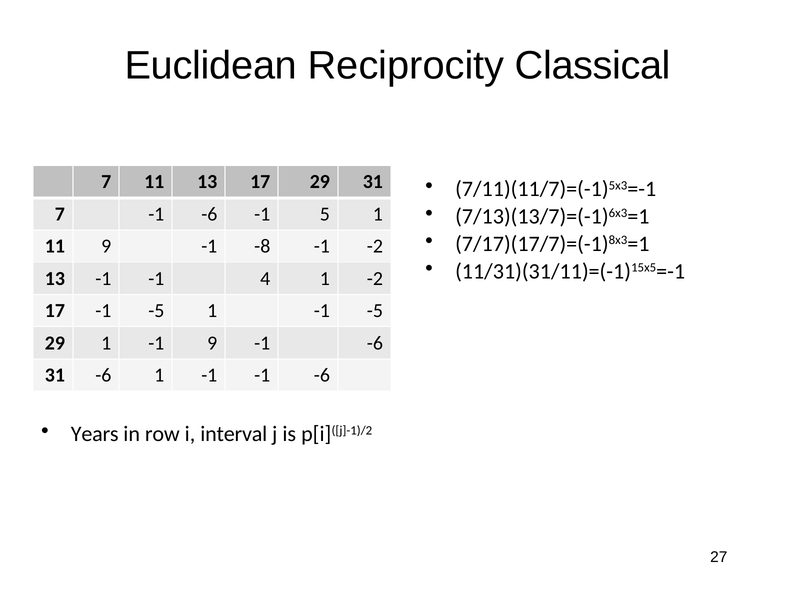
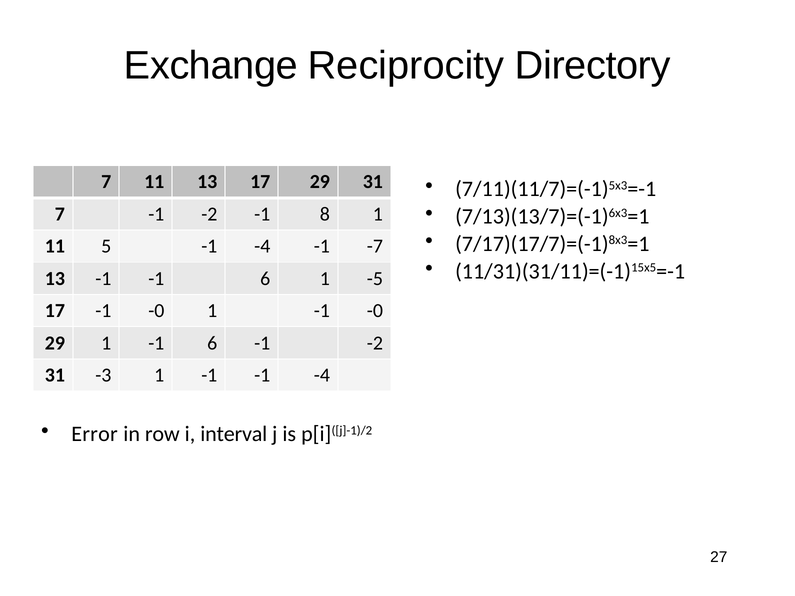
Euclidean: Euclidean -> Exchange
Classical: Classical -> Directory
7 -1 -6: -6 -> -2
5: 5 -> 8
11 9: 9 -> 5
-8 at (262, 246): -8 -> -4
-1 -2: -2 -> -7
-1 -1 4: 4 -> 6
1 -2: -2 -> -5
17 -1 -5: -5 -> -0
1 -1 -5: -5 -> -0
1 -1 9: 9 -> 6
-6 at (375, 343): -6 -> -2
31 -6: -6 -> -3
-1 -1 -6: -6 -> -4
Years: Years -> Error
